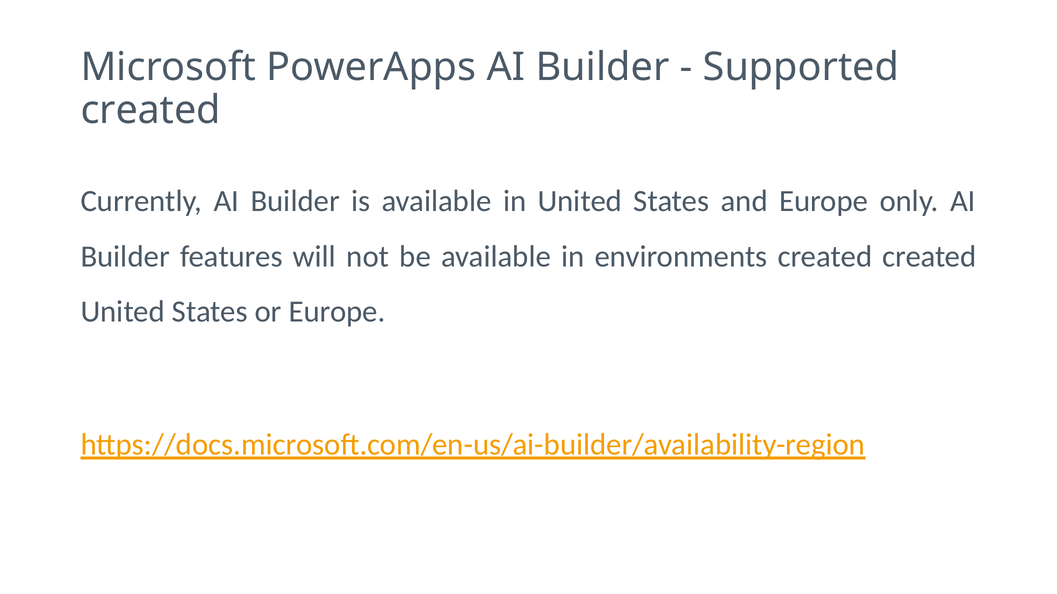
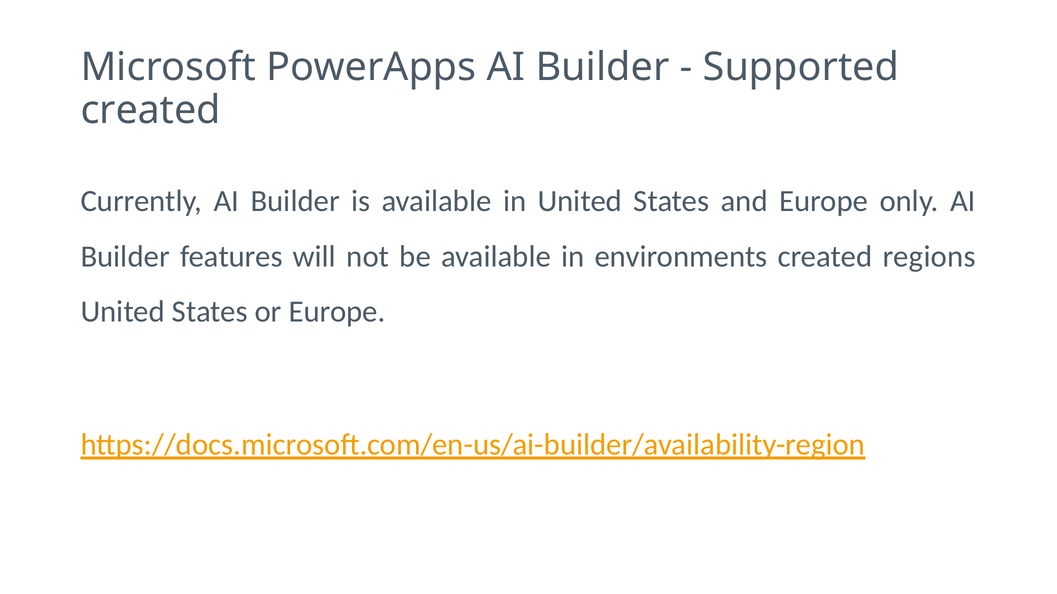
created created: created -> regions
